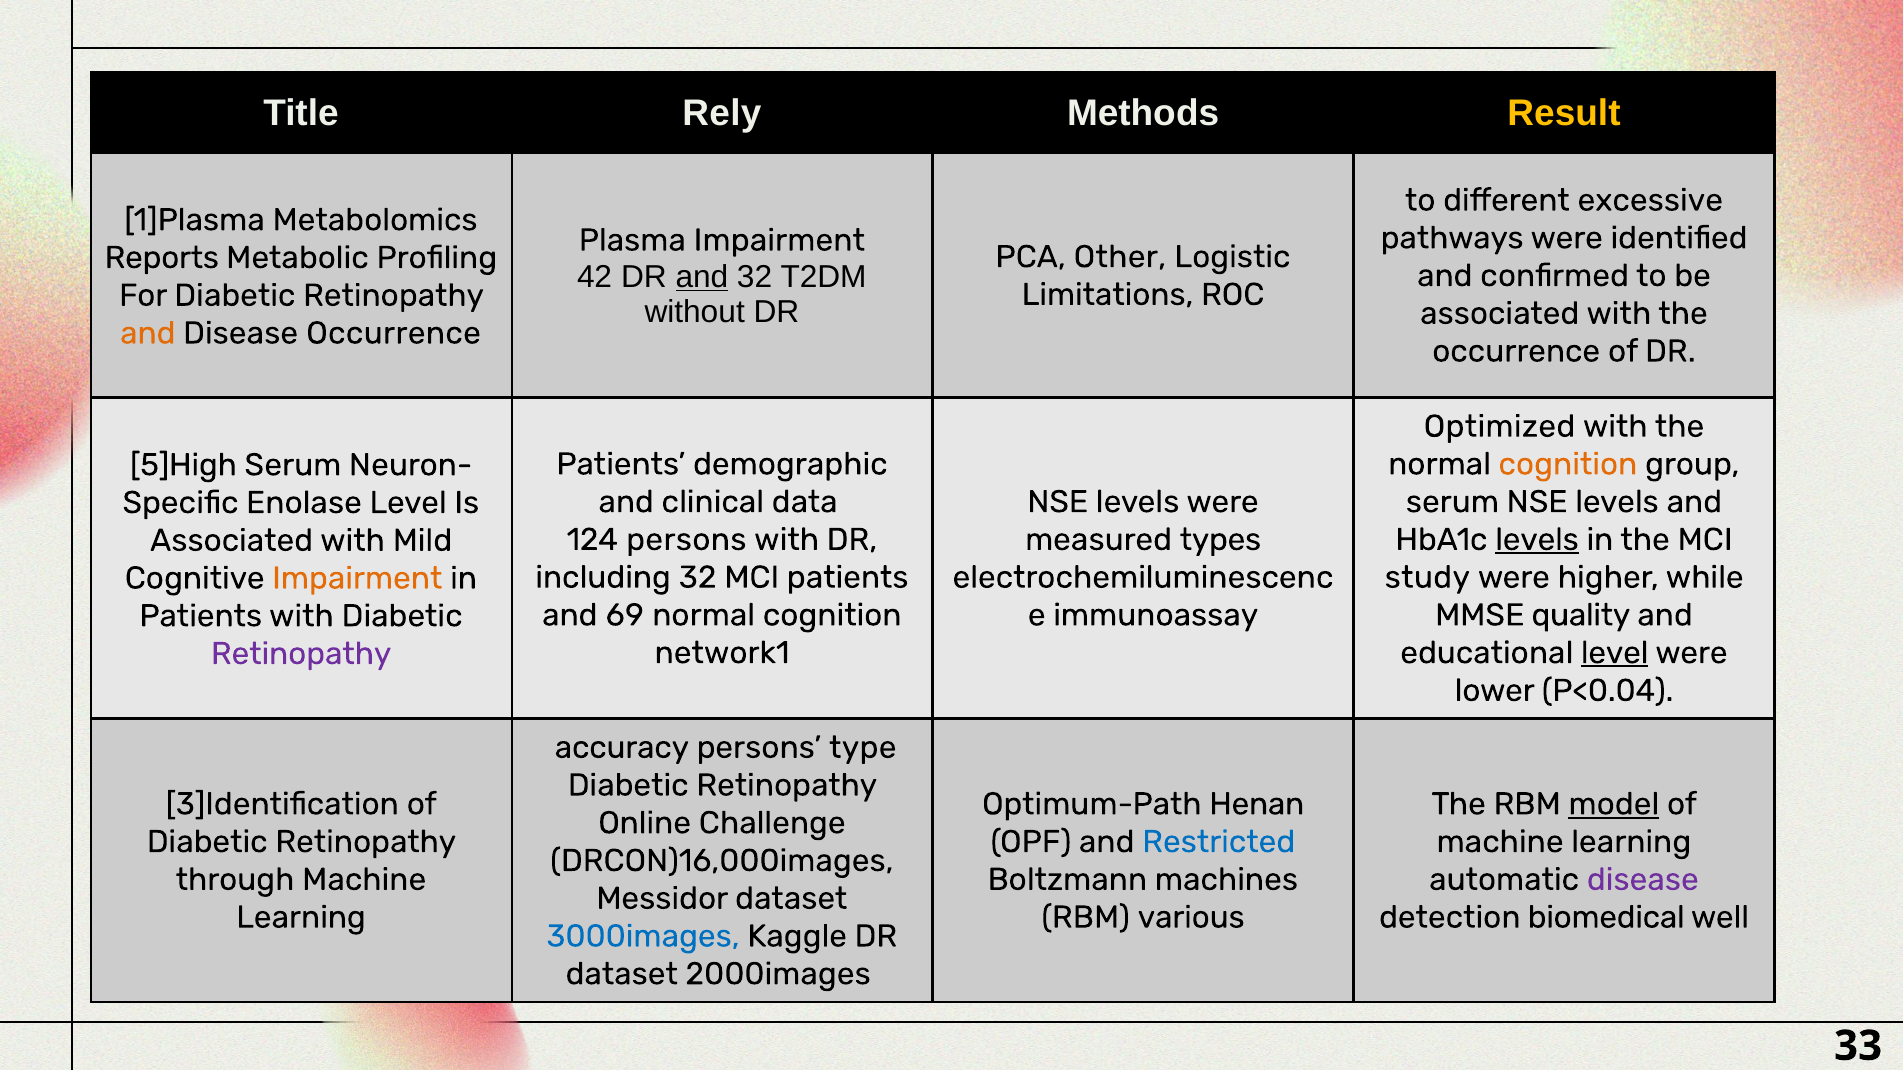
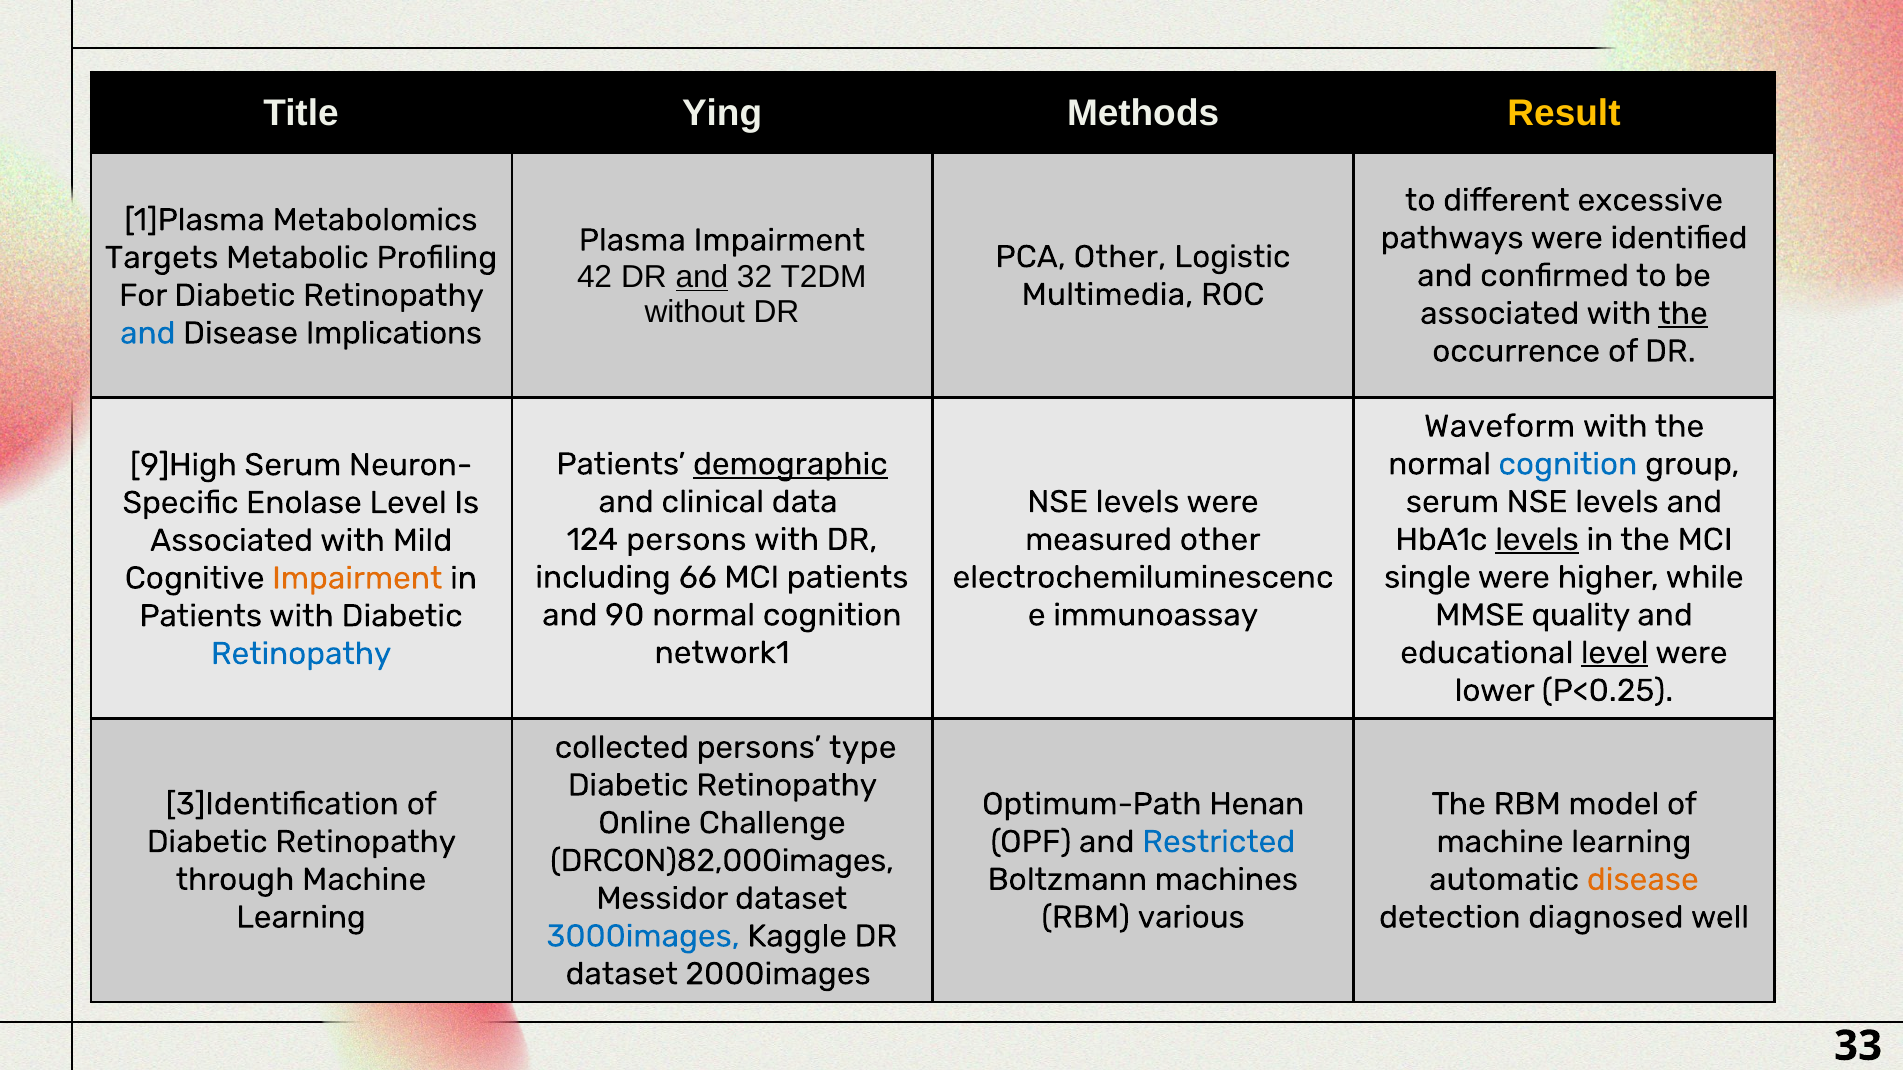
Rely: Rely -> Ying
Reports: Reports -> Targets
Limitations: Limitations -> Multimedia
the at (1683, 314) underline: none -> present
and at (148, 333) colour: orange -> blue
Disease Occurrence: Occurrence -> Implications
Optimized: Optimized -> Waveform
demographic underline: none -> present
cognition at (1568, 464) colour: orange -> blue
5]High: 5]High -> 9]High
measured types: types -> other
including 32: 32 -> 66
study: study -> single
69: 69 -> 90
Retinopathy at (301, 654) colour: purple -> blue
P<0.04: P<0.04 -> P<0.25
accuracy: accuracy -> collected
model underline: present -> none
DRCON)16,000images: DRCON)16,000images -> DRCON)82,000images
disease at (1643, 880) colour: purple -> orange
biomedical: biomedical -> diagnosed
